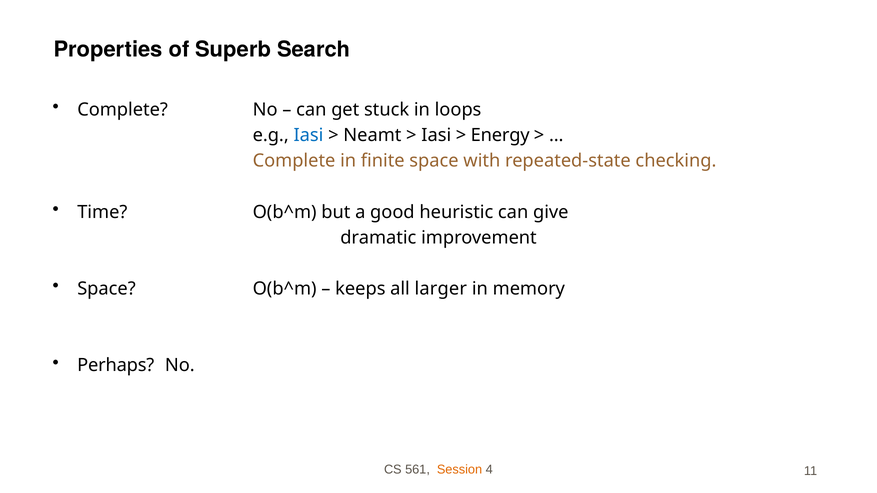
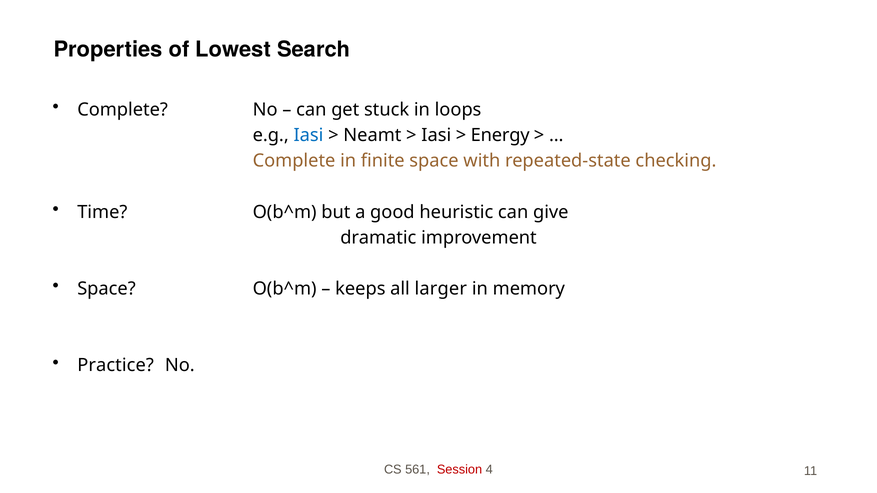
Superb: Superb -> Lowest
Perhaps: Perhaps -> Practice
Session colour: orange -> red
